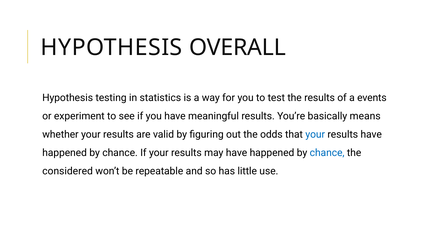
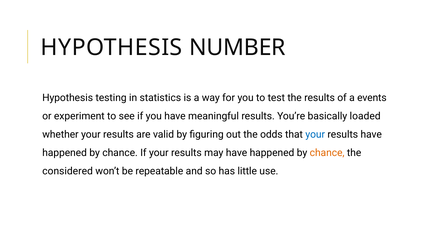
OVERALL: OVERALL -> NUMBER
means: means -> loaded
chance at (327, 153) colour: blue -> orange
